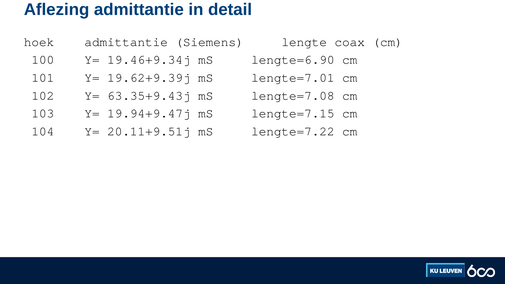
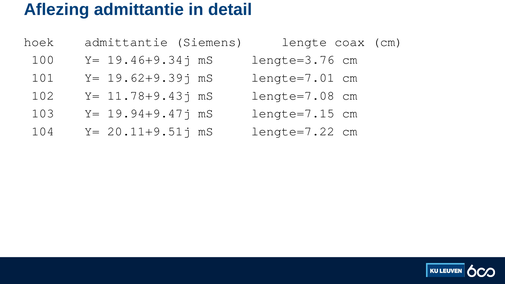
lengte=6.90: lengte=6.90 -> lengte=3.76
63.35+9.43j: 63.35+9.43j -> 11.78+9.43j
